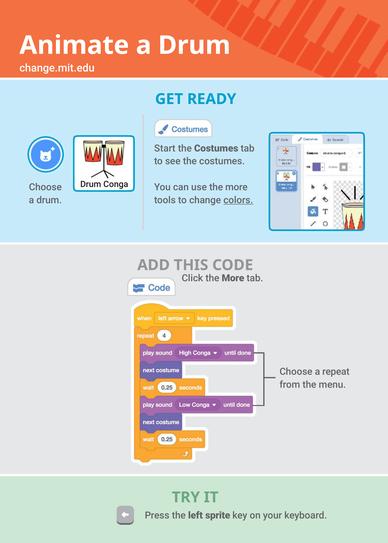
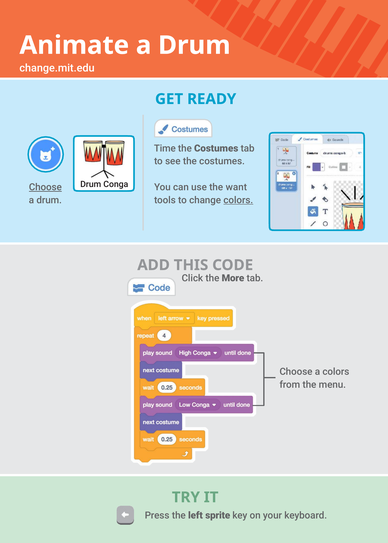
Start: Start -> Time
use the more: more -> want
Choose at (45, 187) underline: none -> present
a repeat: repeat -> colors
